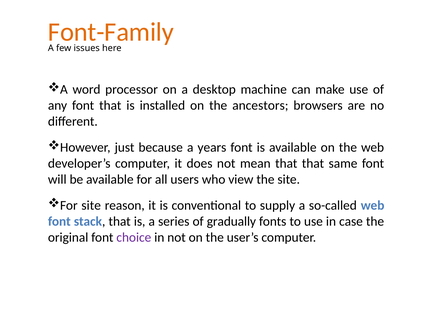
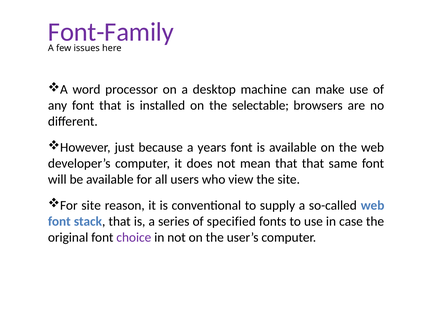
Font-Family colour: orange -> purple
ancestors: ancestors -> selectable
gradually: gradually -> specified
